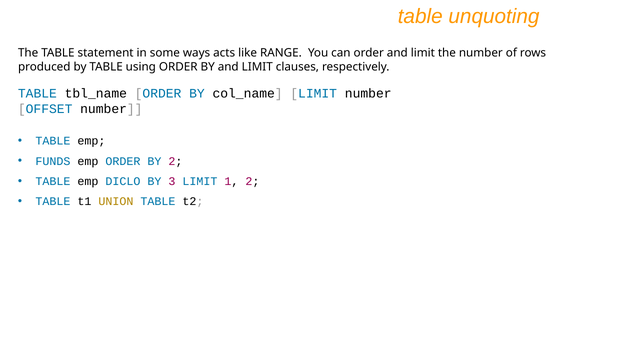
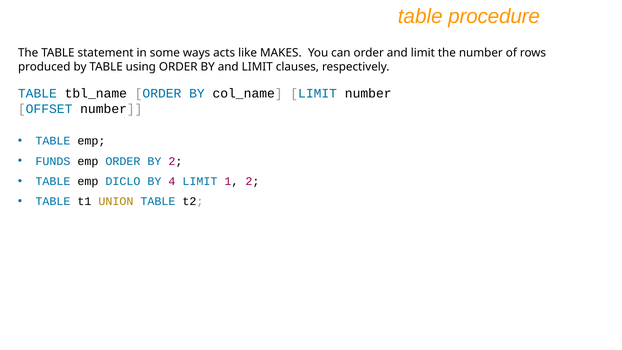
unquoting: unquoting -> procedure
RANGE: RANGE -> MAKES
3: 3 -> 4
